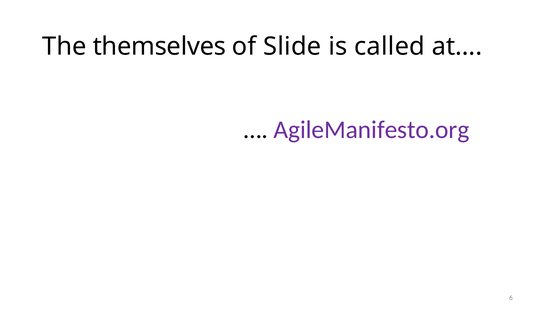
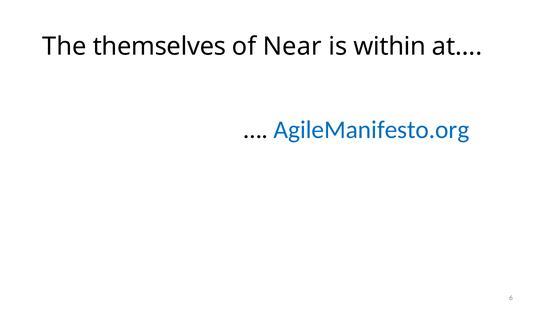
Slide: Slide -> Near
called: called -> within
AgileManifesto.org colour: purple -> blue
